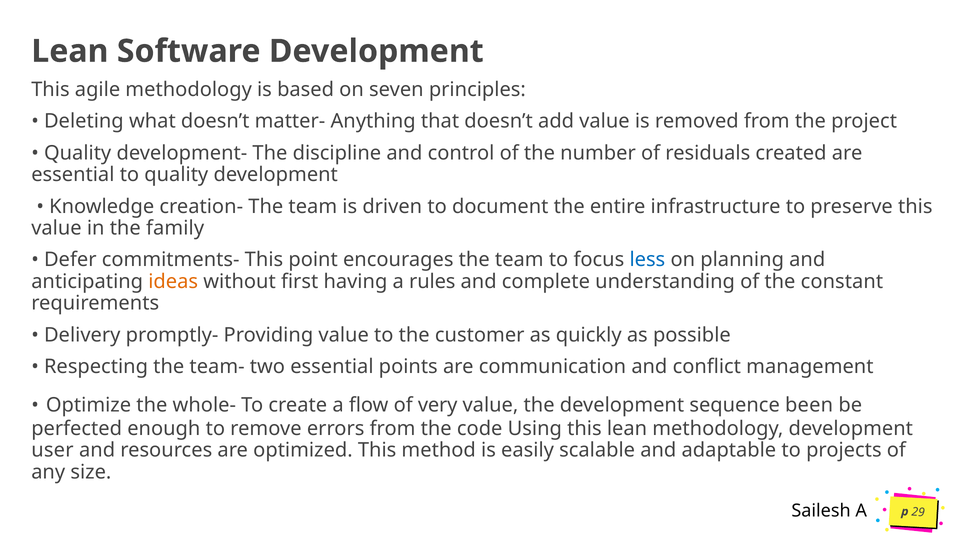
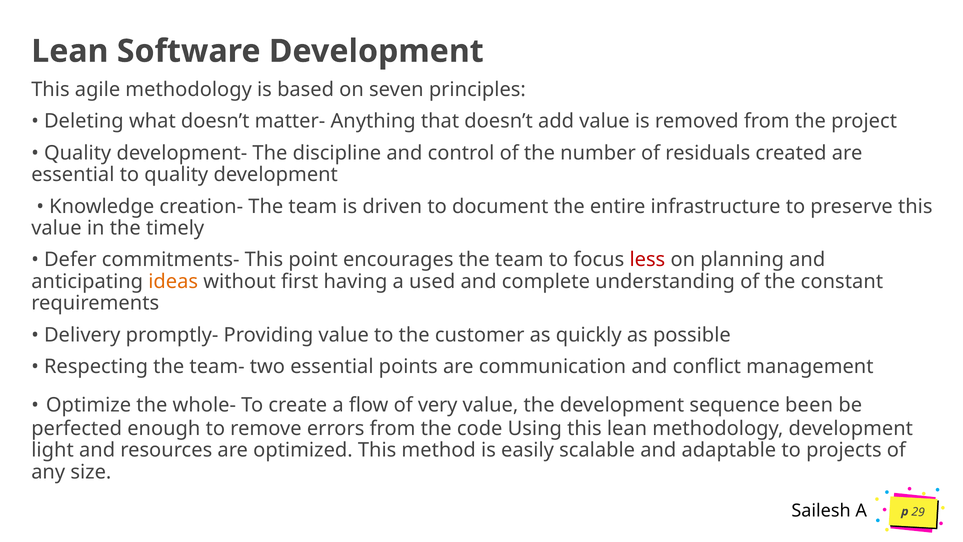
family: family -> timely
less colour: blue -> red
rules: rules -> used
user: user -> light
